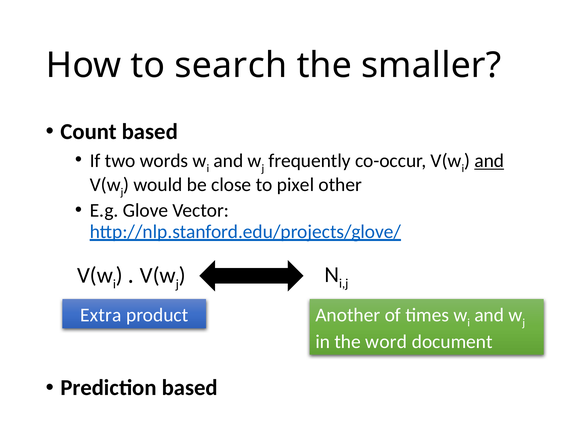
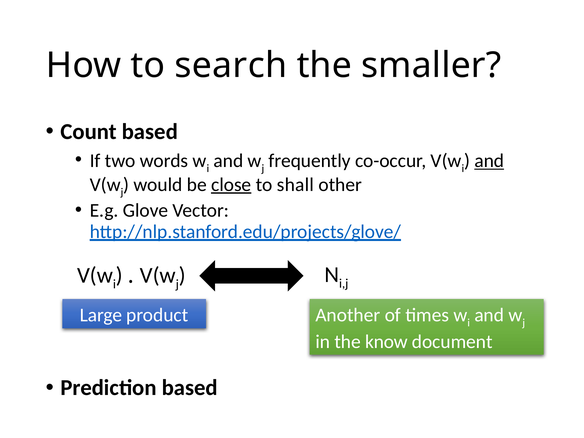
close underline: none -> present
pixel: pixel -> shall
Extra: Extra -> Large
word: word -> know
